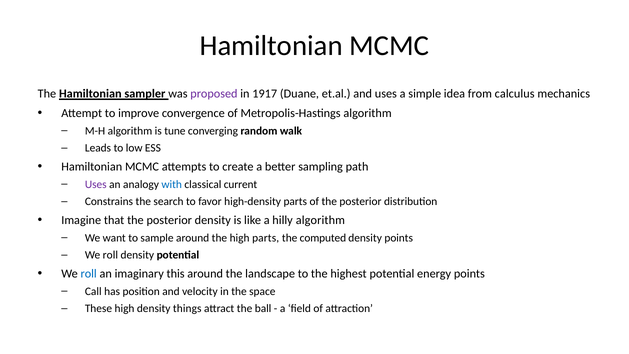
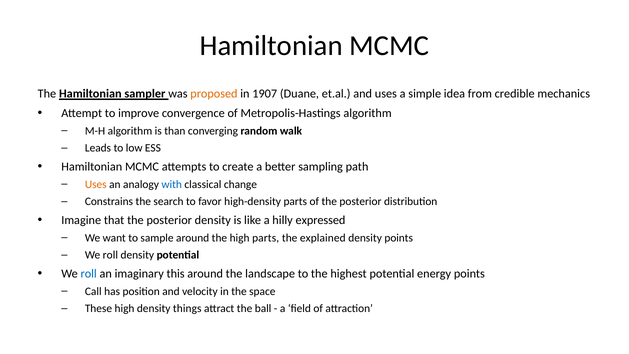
proposed colour: purple -> orange
1917: 1917 -> 1907
calculus: calculus -> credible
tune: tune -> than
Uses at (96, 184) colour: purple -> orange
current: current -> change
hilly algorithm: algorithm -> expressed
computed: computed -> explained
